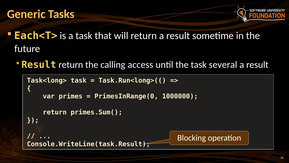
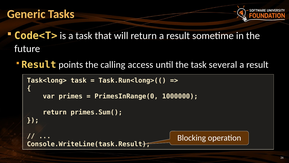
Each<T>: Each<T> -> Code<T>
Result return: return -> points
